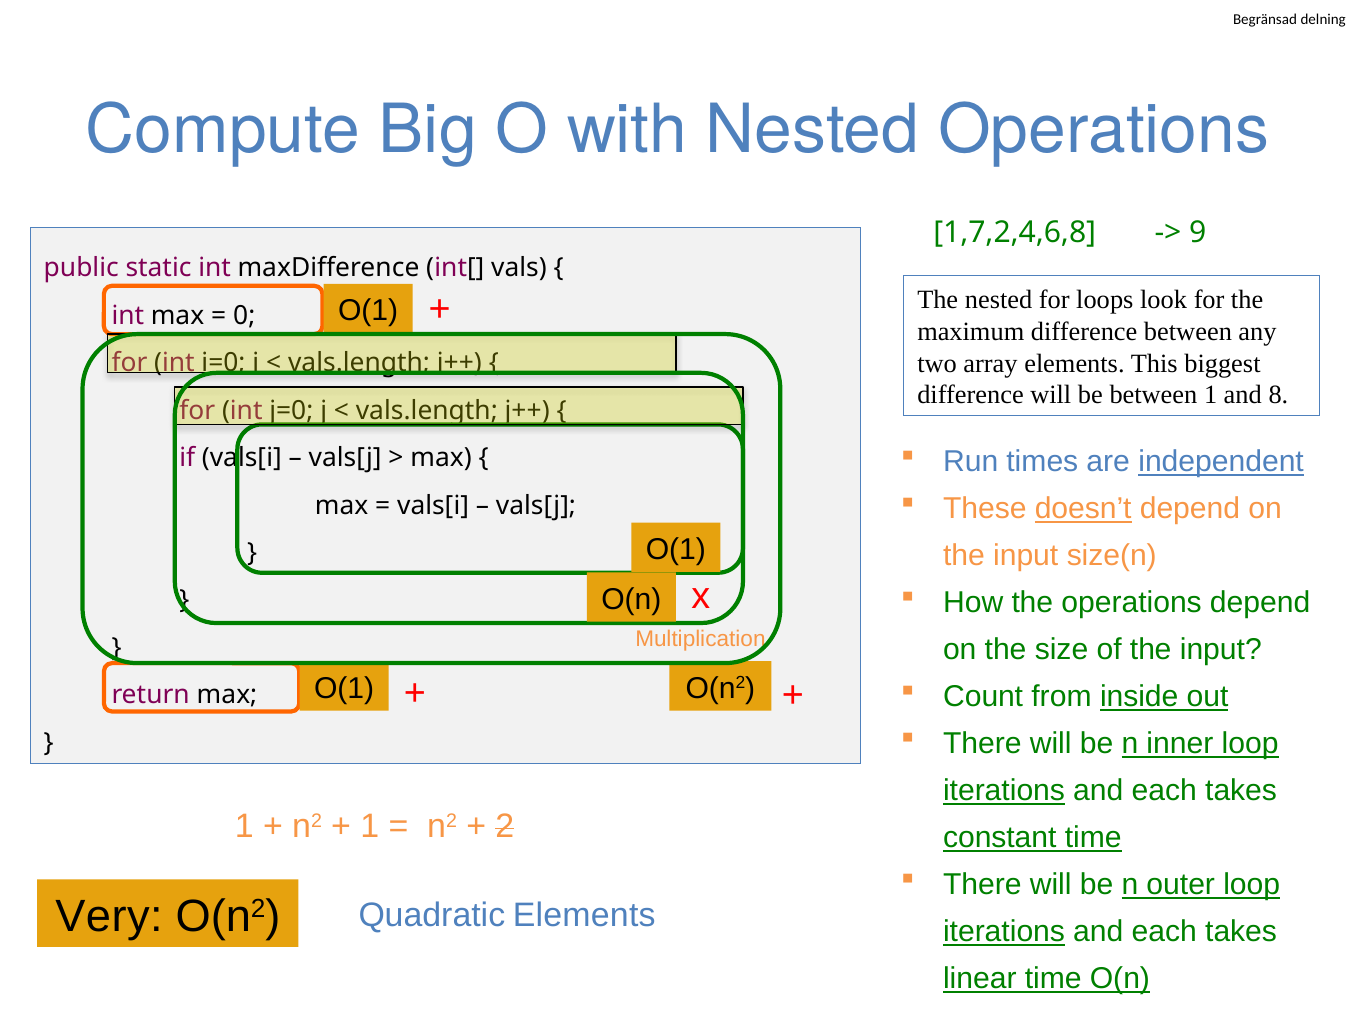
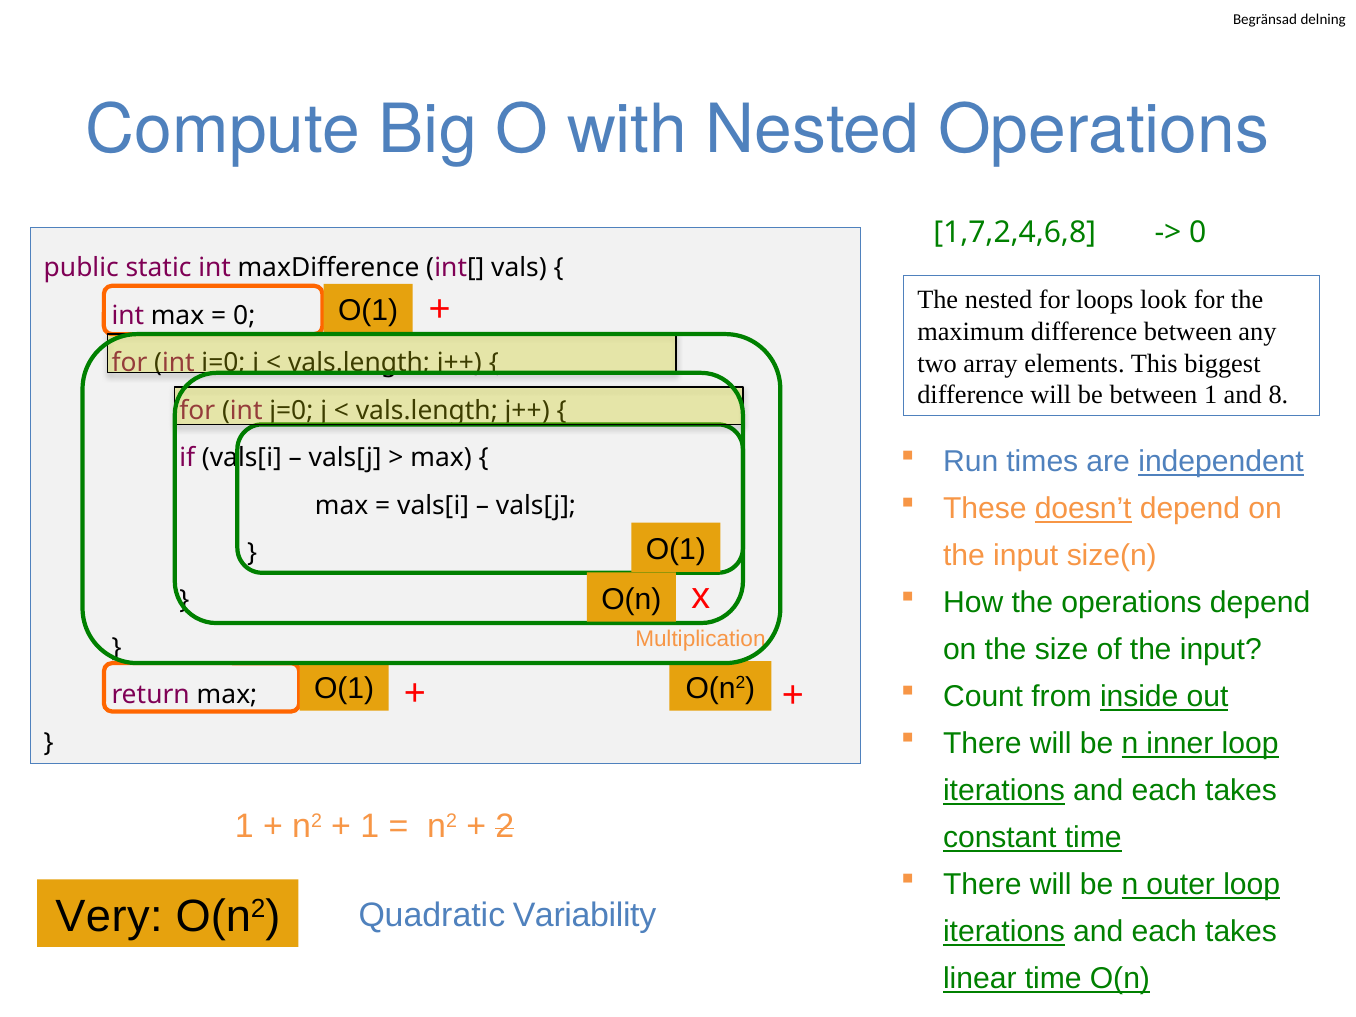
9 at (1198, 232): 9 -> 0
Quadratic Elements: Elements -> Variability
